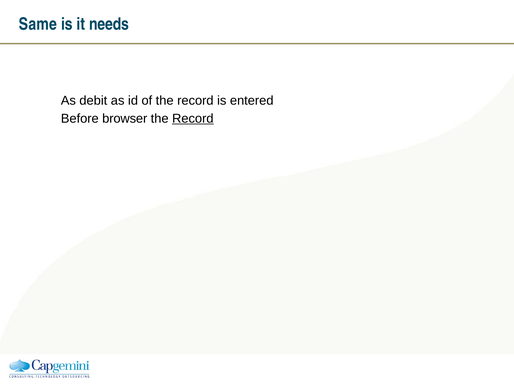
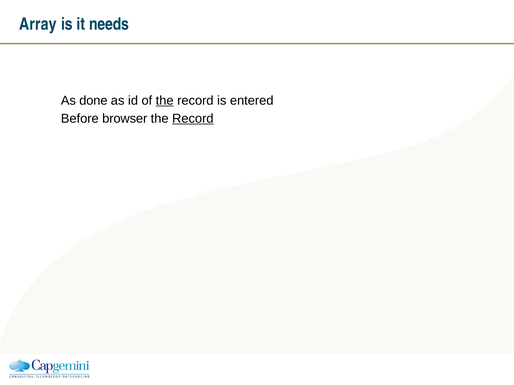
Same: Same -> Array
debit: debit -> done
the at (165, 101) underline: none -> present
